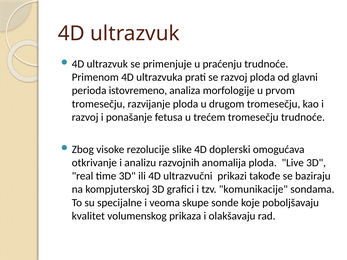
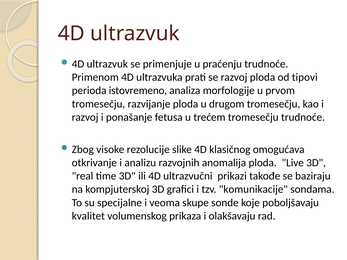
glavni: glavni -> tipovi
doplerski: doplerski -> klasičnog
